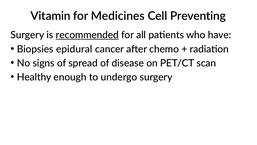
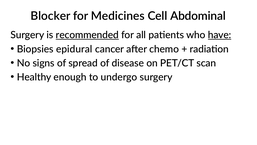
Vitamin: Vitamin -> Blocker
Preventing: Preventing -> Abdominal
have underline: none -> present
